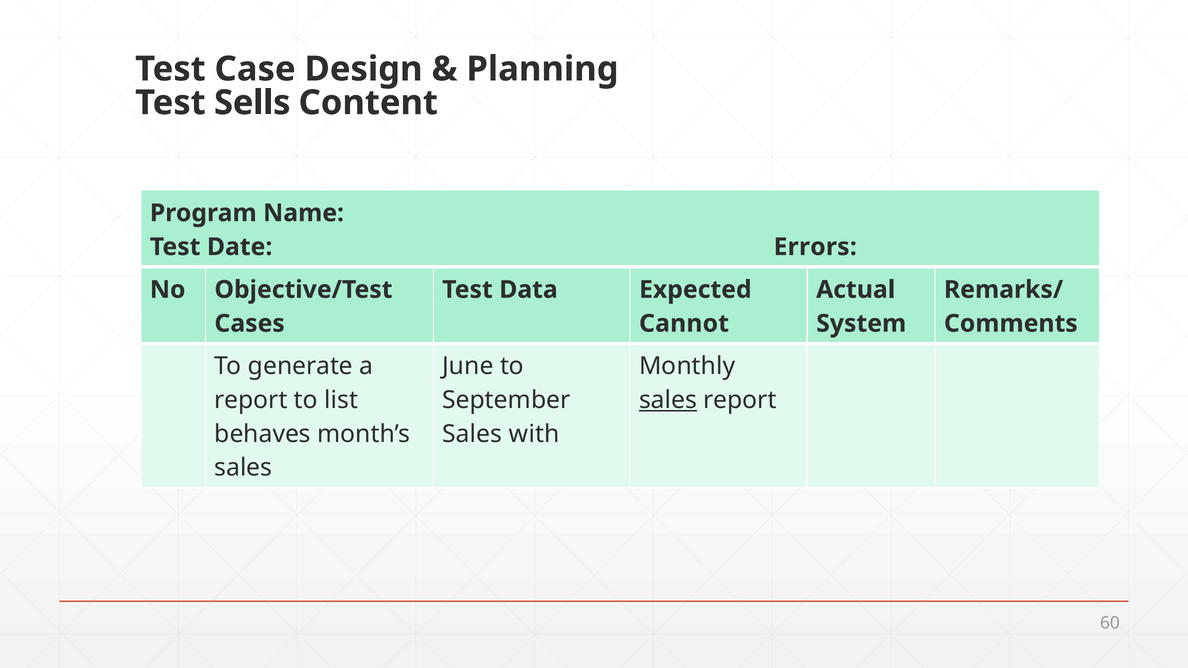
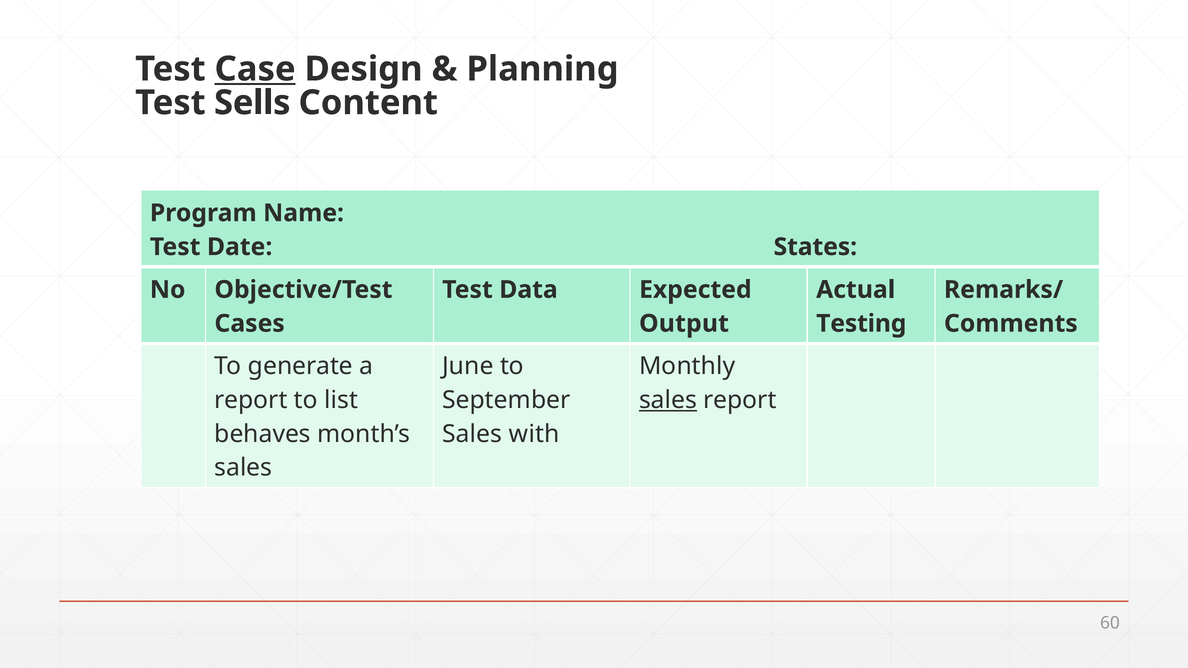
Case underline: none -> present
Errors: Errors -> States
Cannot: Cannot -> Output
System: System -> Testing
